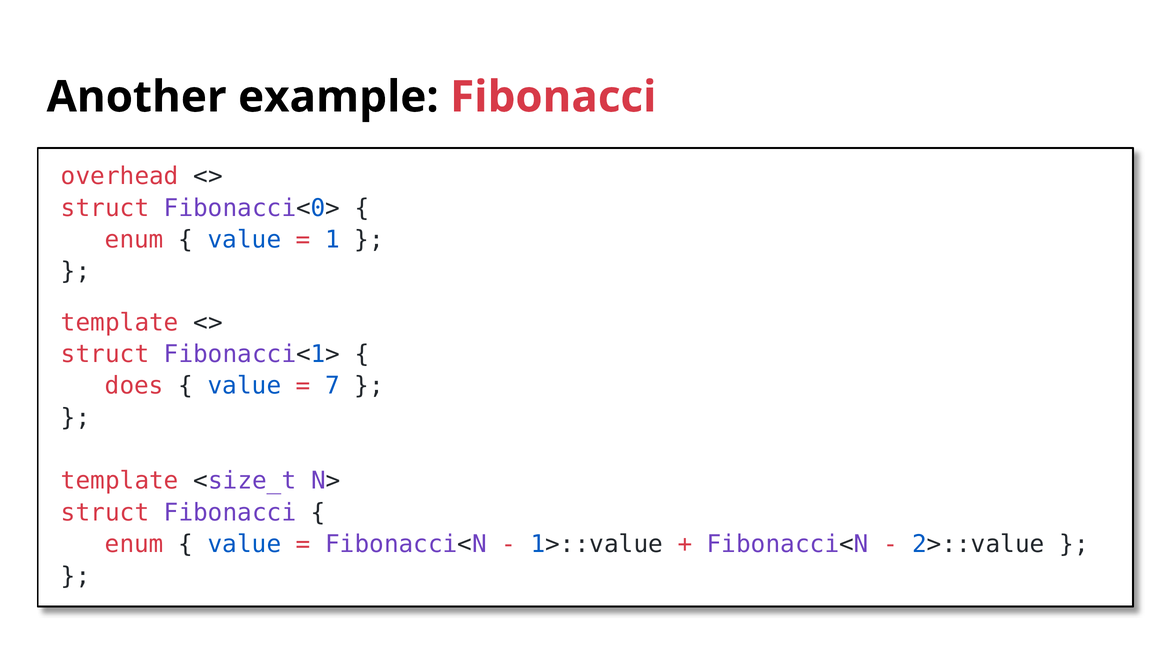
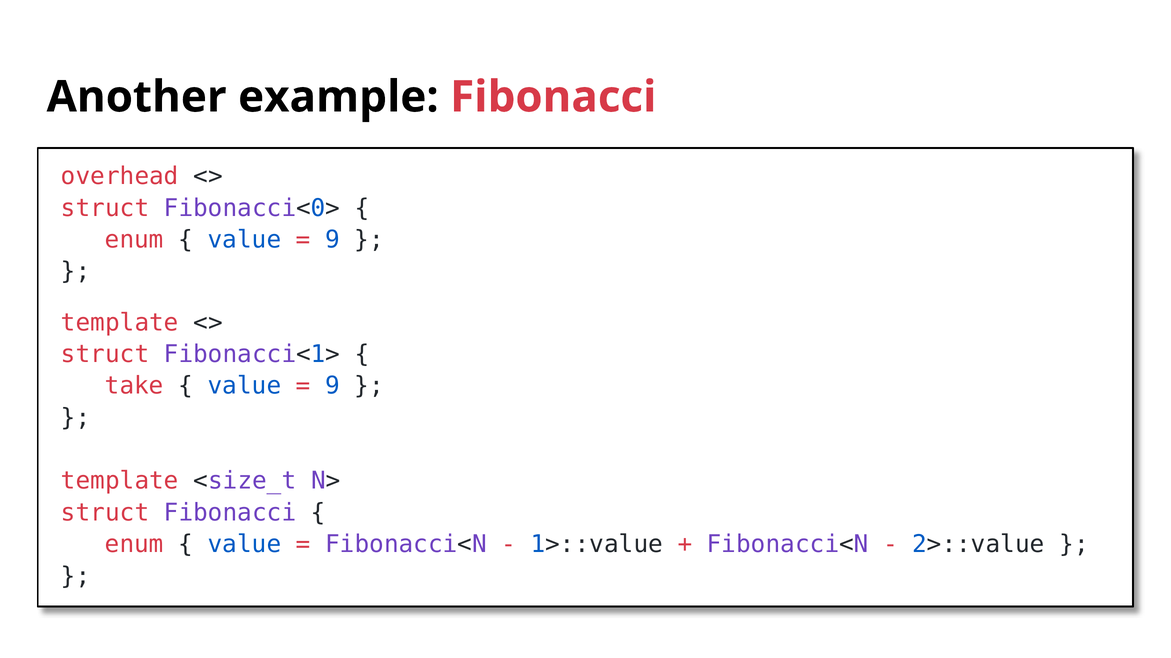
1 at (333, 240): 1 -> 9
does: does -> take
7 at (333, 386): 7 -> 9
